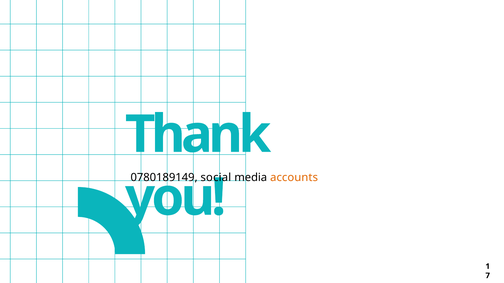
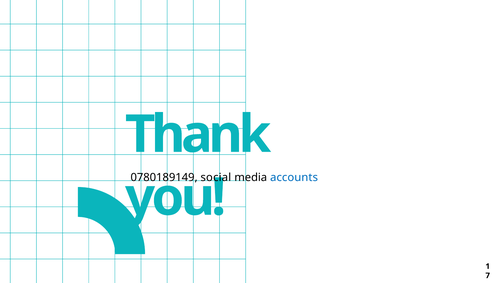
accounts colour: orange -> blue
